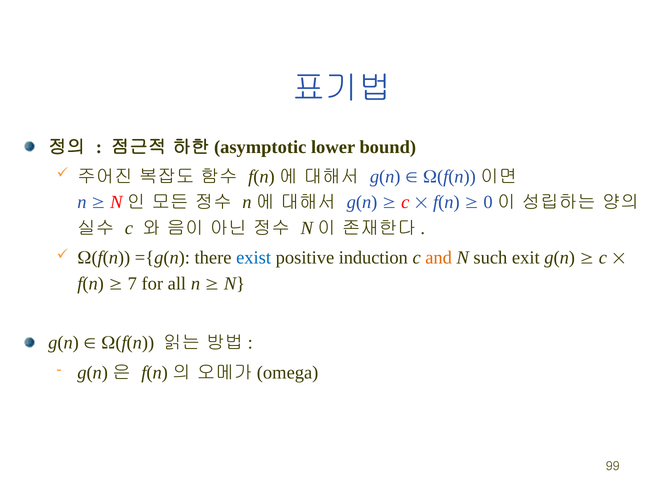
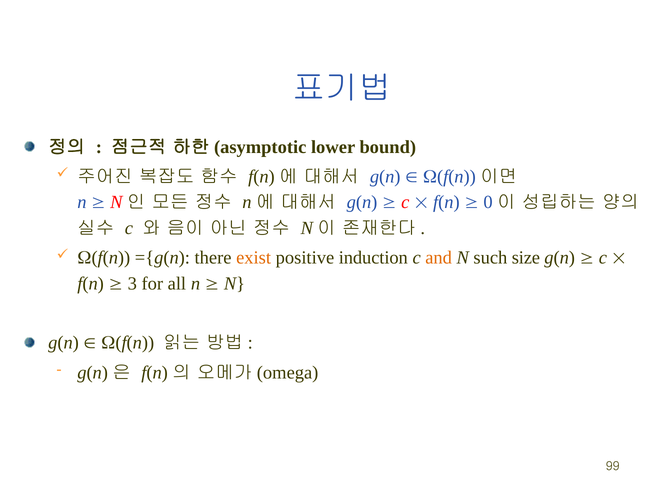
exist colour: blue -> orange
exit: exit -> size
7: 7 -> 3
